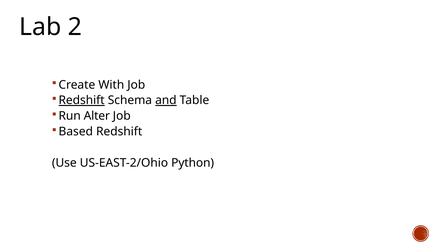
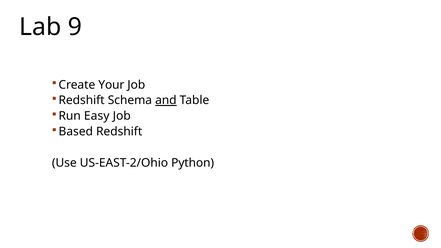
2: 2 -> 9
With: With -> Your
Redshift at (82, 100) underline: present -> none
Alter: Alter -> Easy
